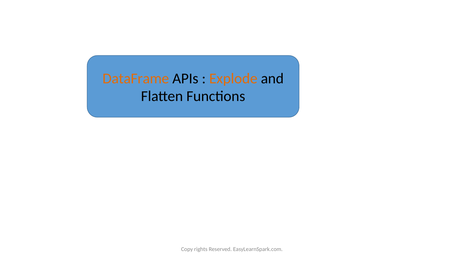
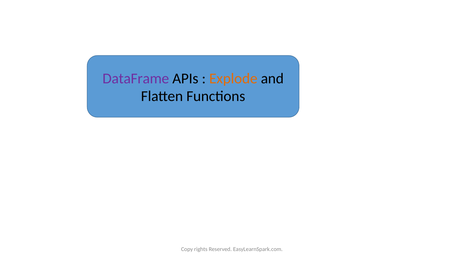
DataFrame colour: orange -> purple
